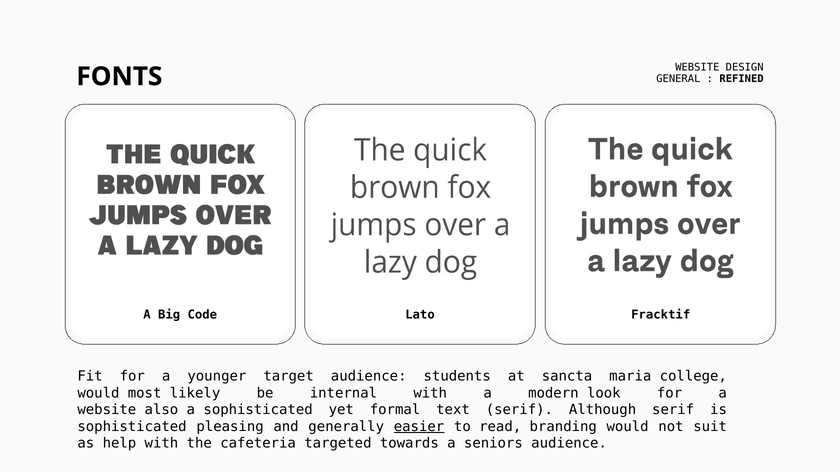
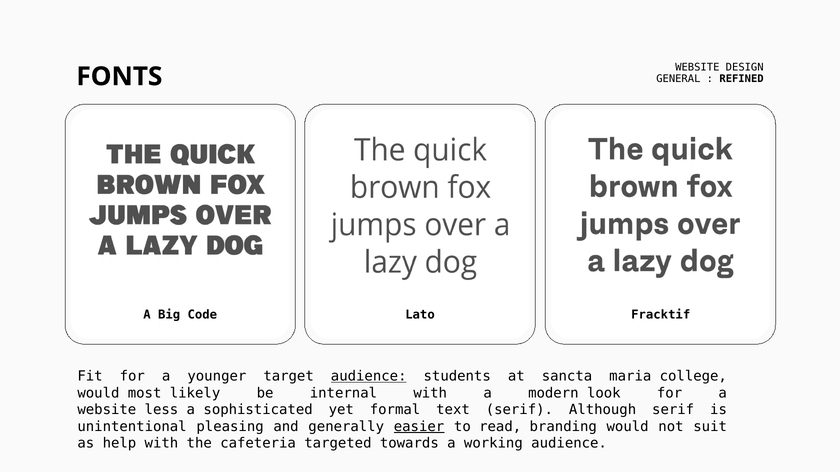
audience at (369, 377) underline: none -> present
also: also -> less
sophisticated at (132, 427): sophisticated -> unintentional
seniors: seniors -> working
